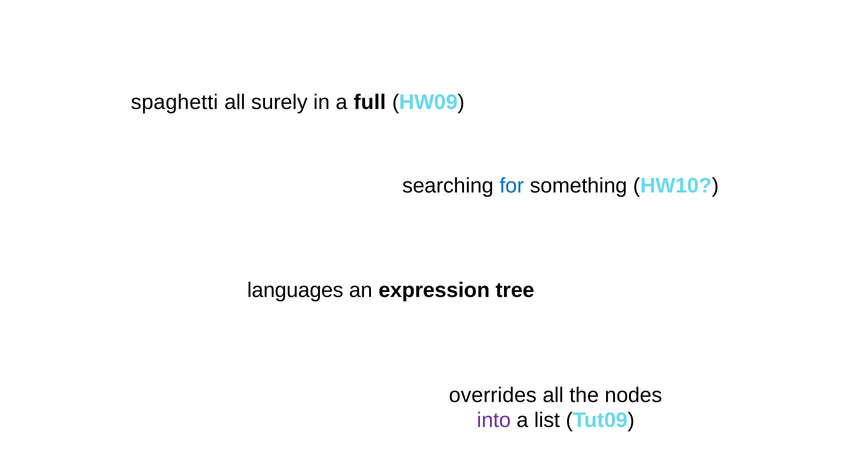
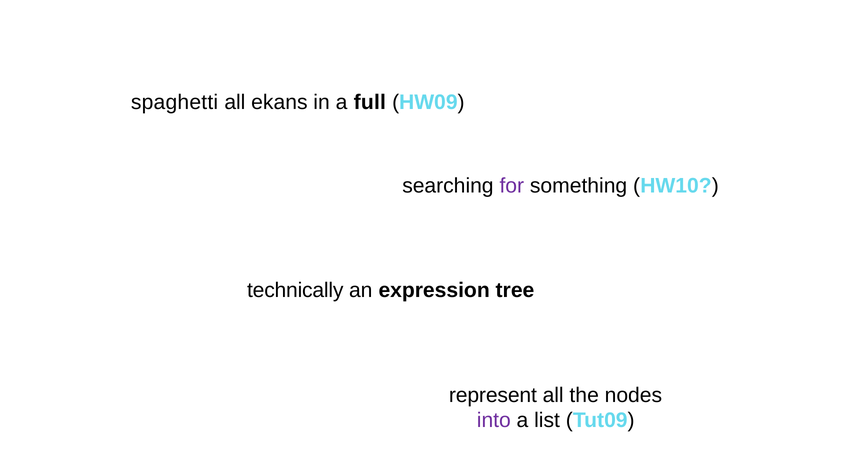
surely: surely -> ekans
for colour: blue -> purple
languages: languages -> technically
overrides: overrides -> represent
